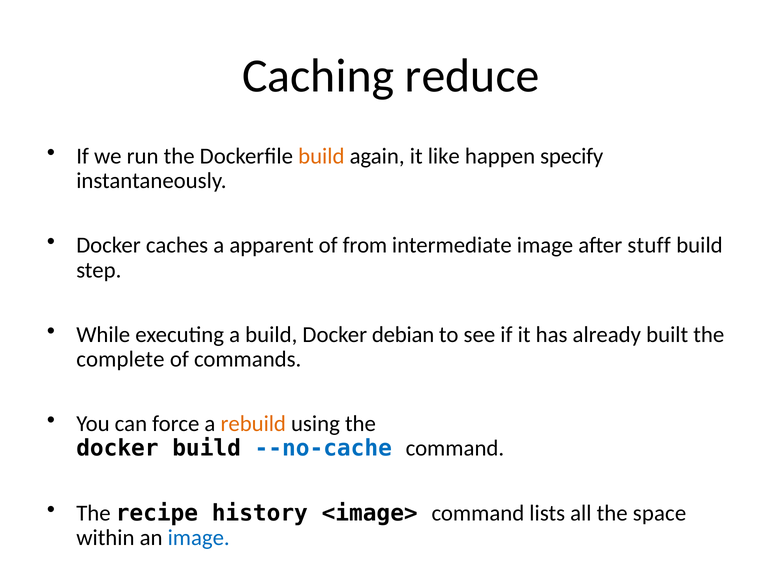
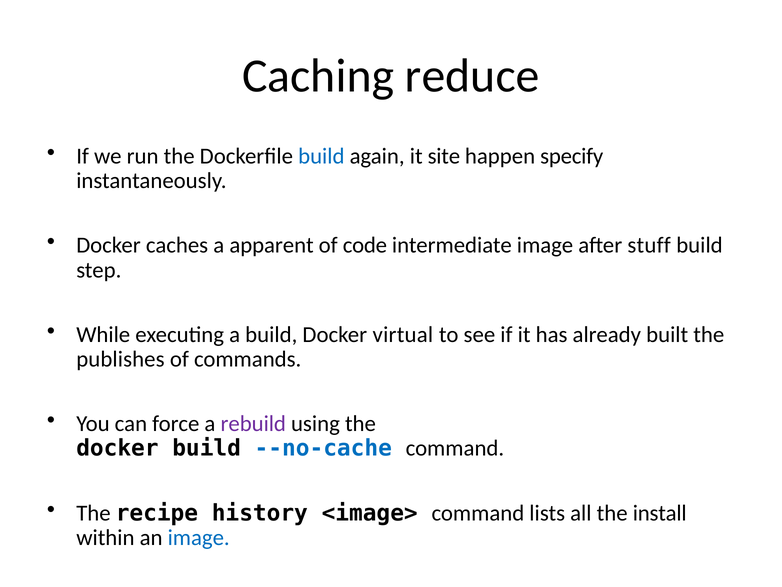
build at (321, 156) colour: orange -> blue
like: like -> site
from: from -> code
debian: debian -> virtual
complete: complete -> publishes
rebuild colour: orange -> purple
space: space -> install
